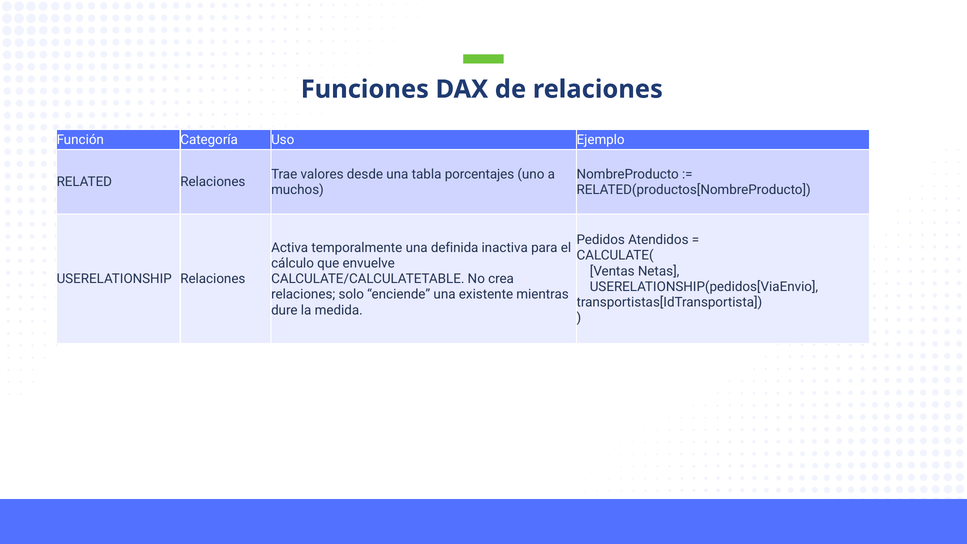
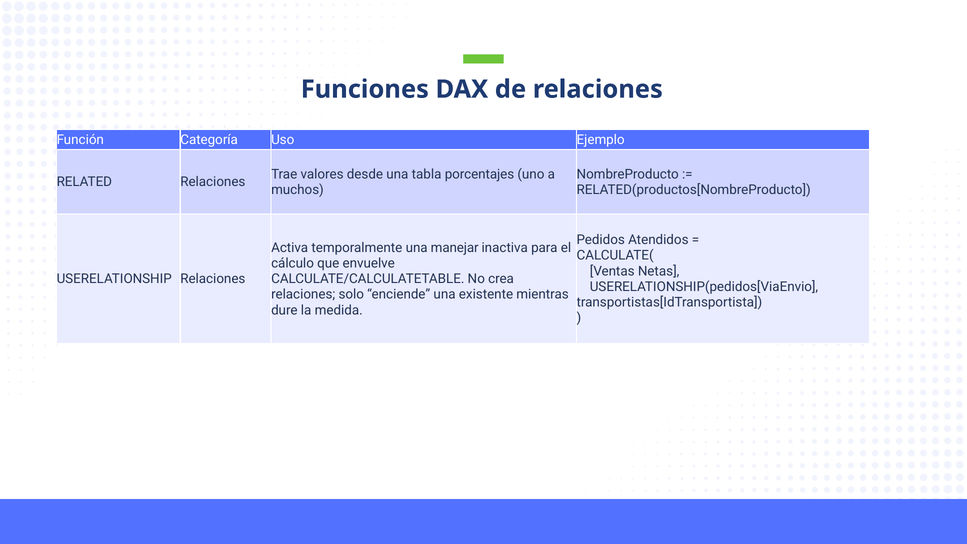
definida: definida -> manejar
